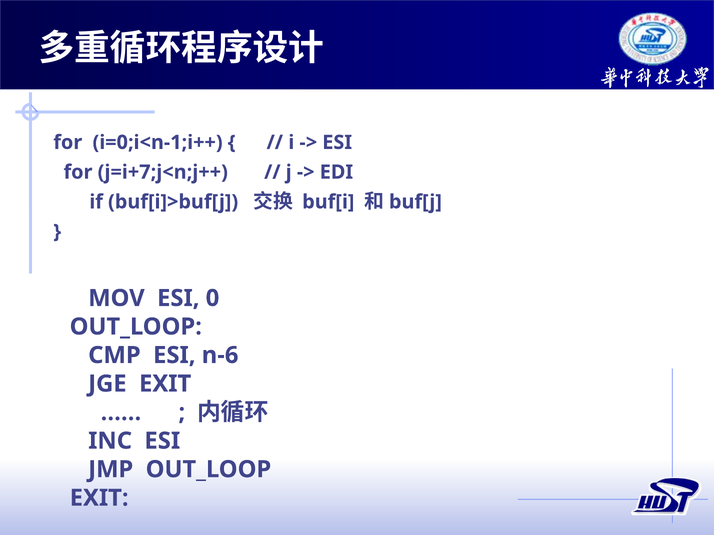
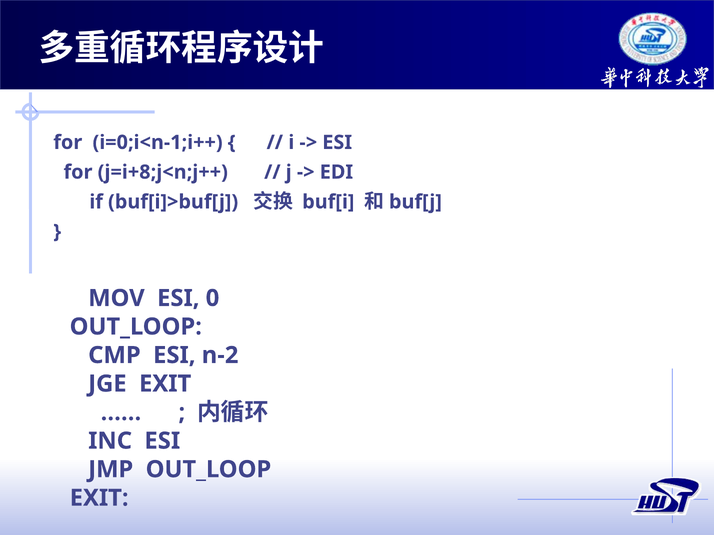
j=i+7;j<n;j++: j=i+7;j<n;j++ -> j=i+8;j<n;j++
n-6: n-6 -> n-2
